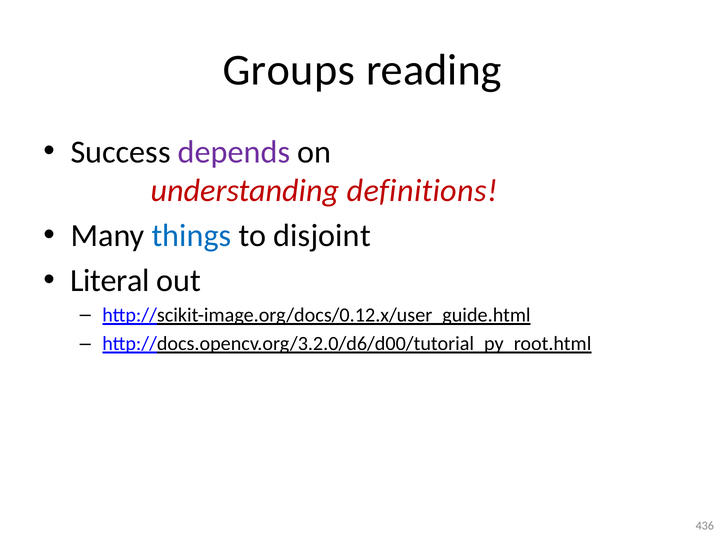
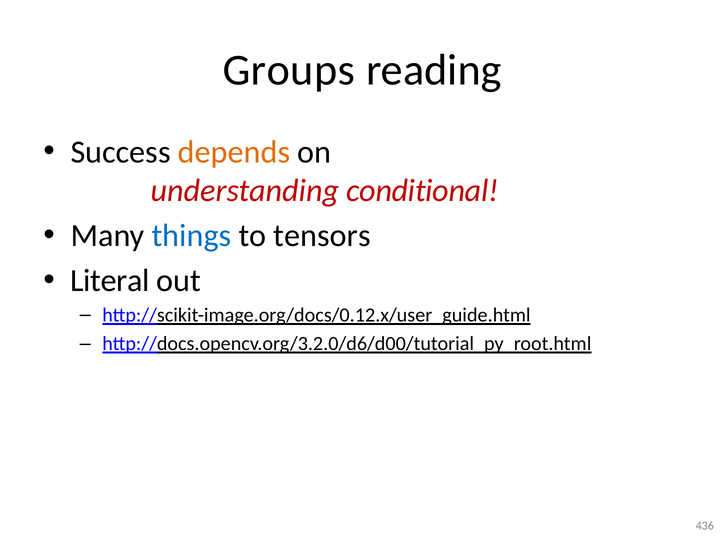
depends colour: purple -> orange
definitions: definitions -> conditional
disjoint: disjoint -> tensors
